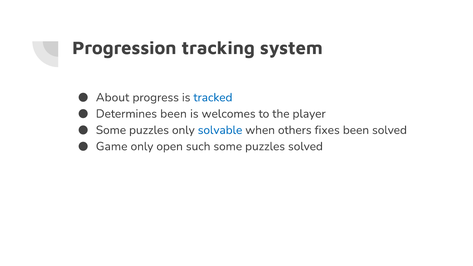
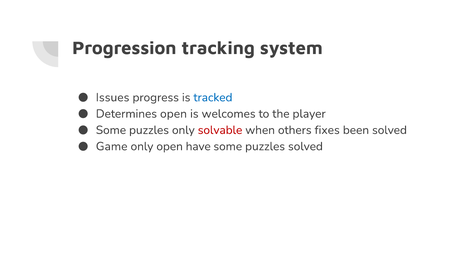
About: About -> Issues
Determines been: been -> open
solvable colour: blue -> red
such: such -> have
